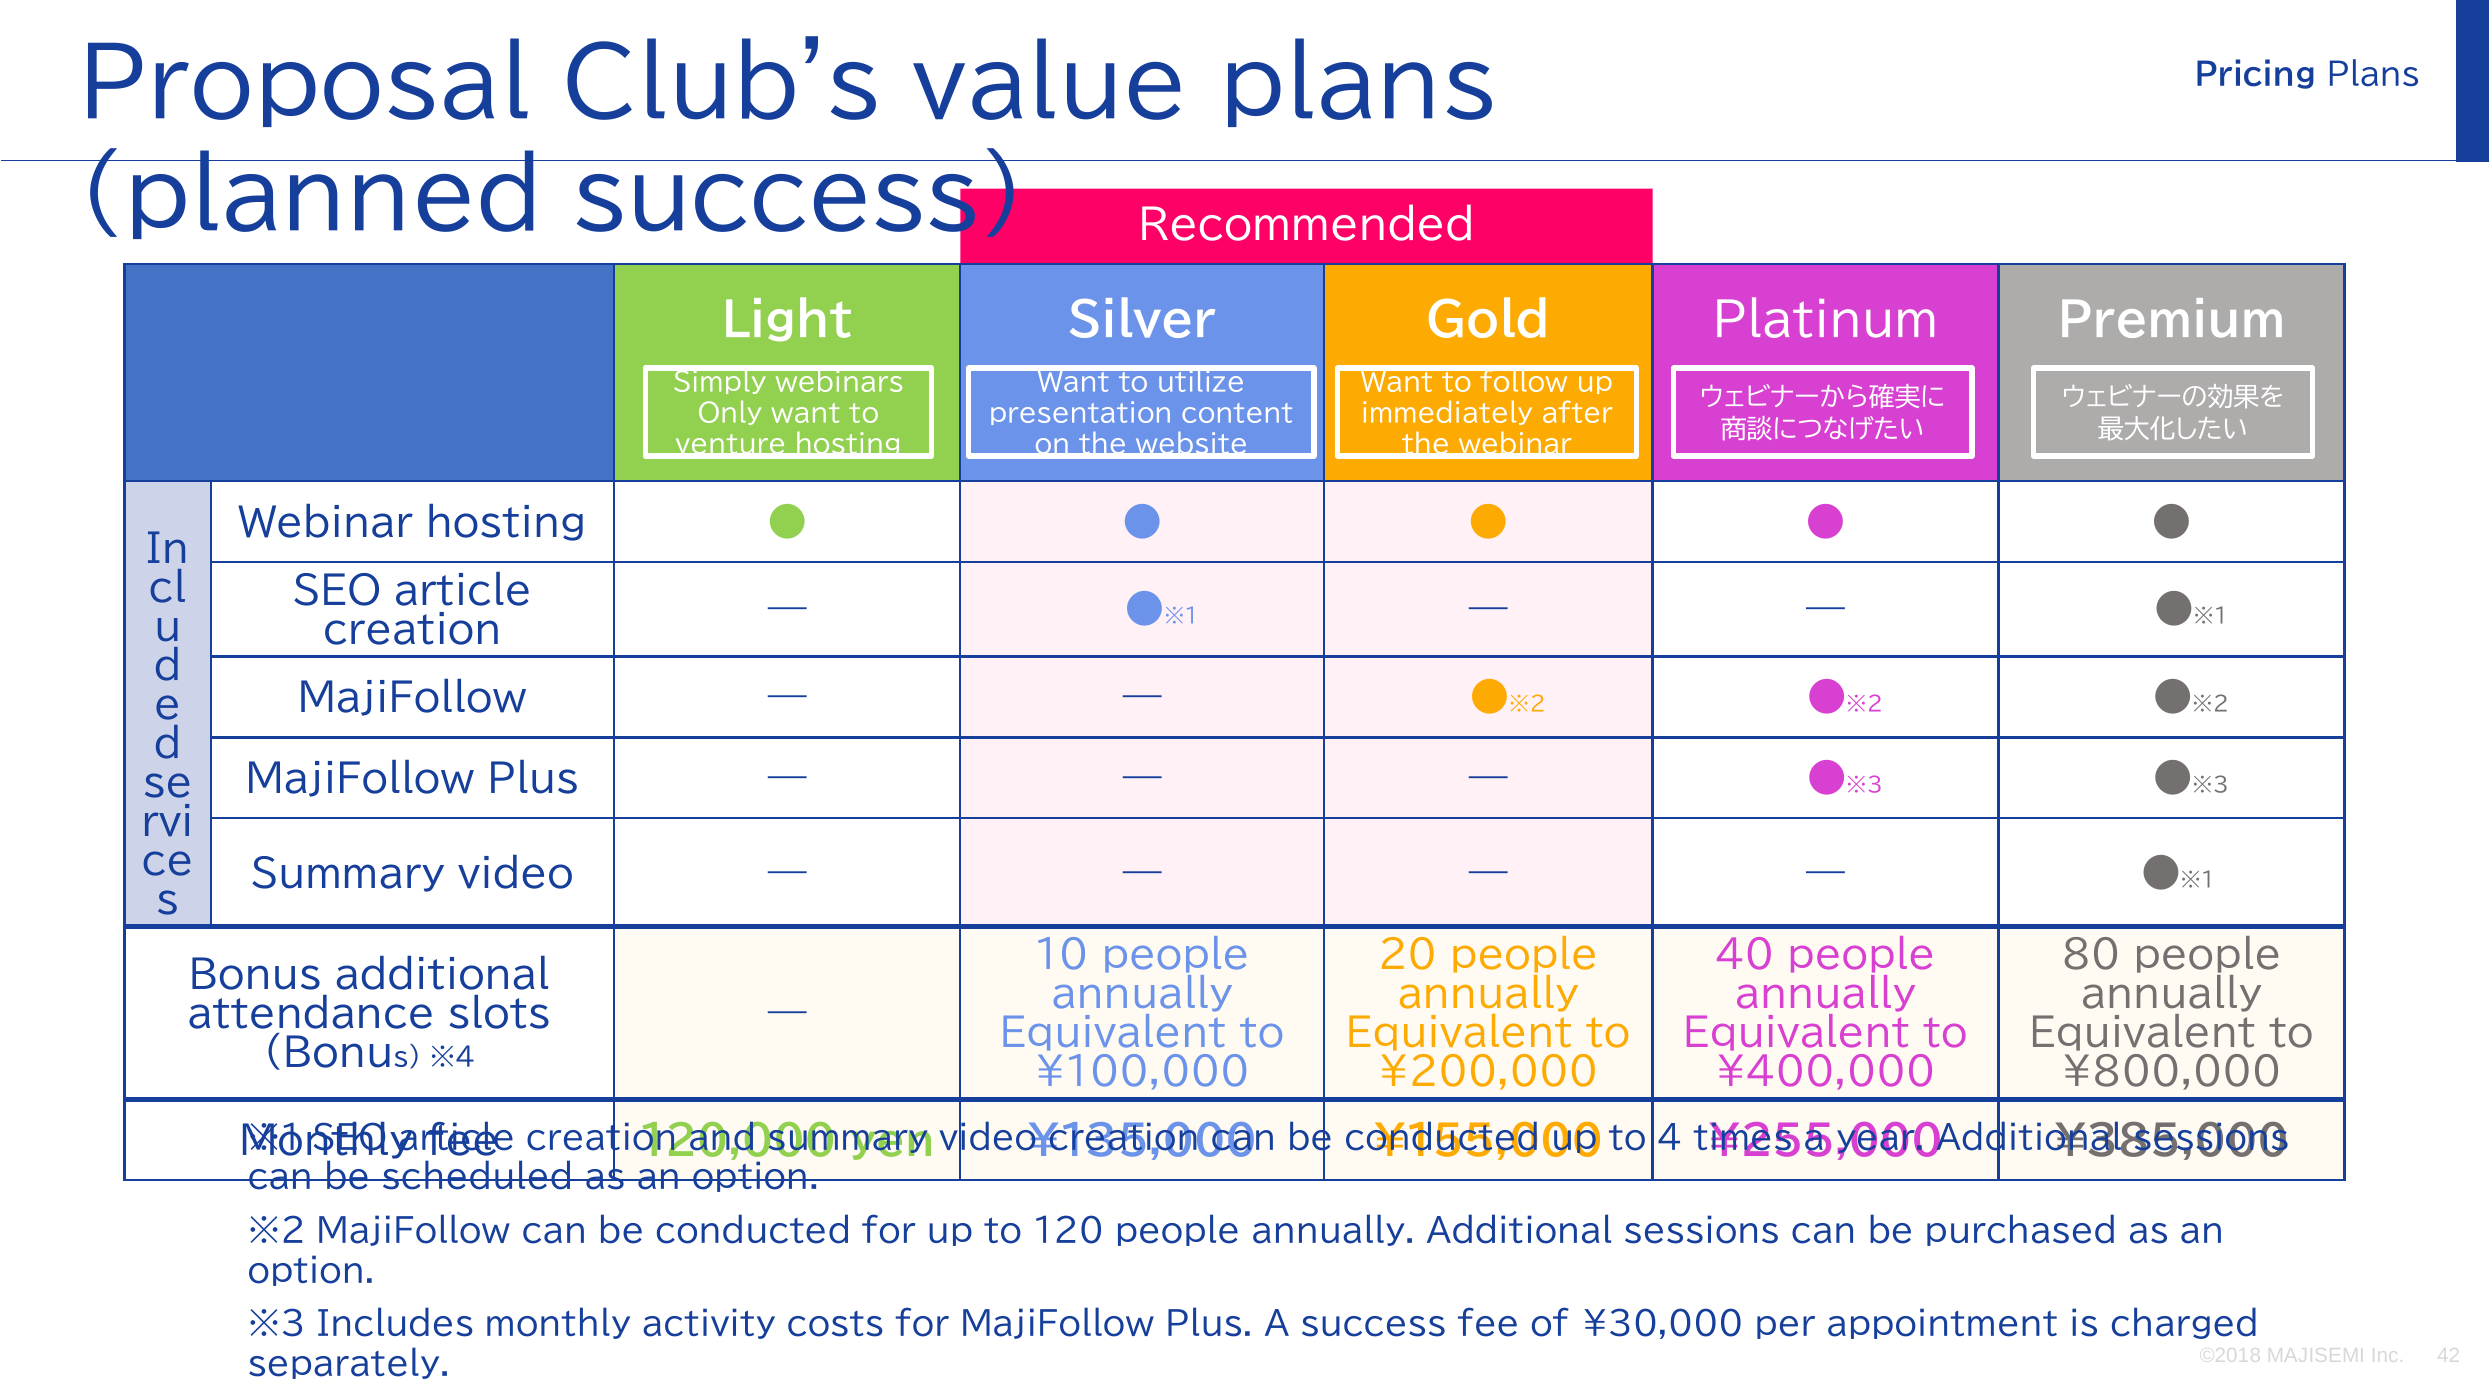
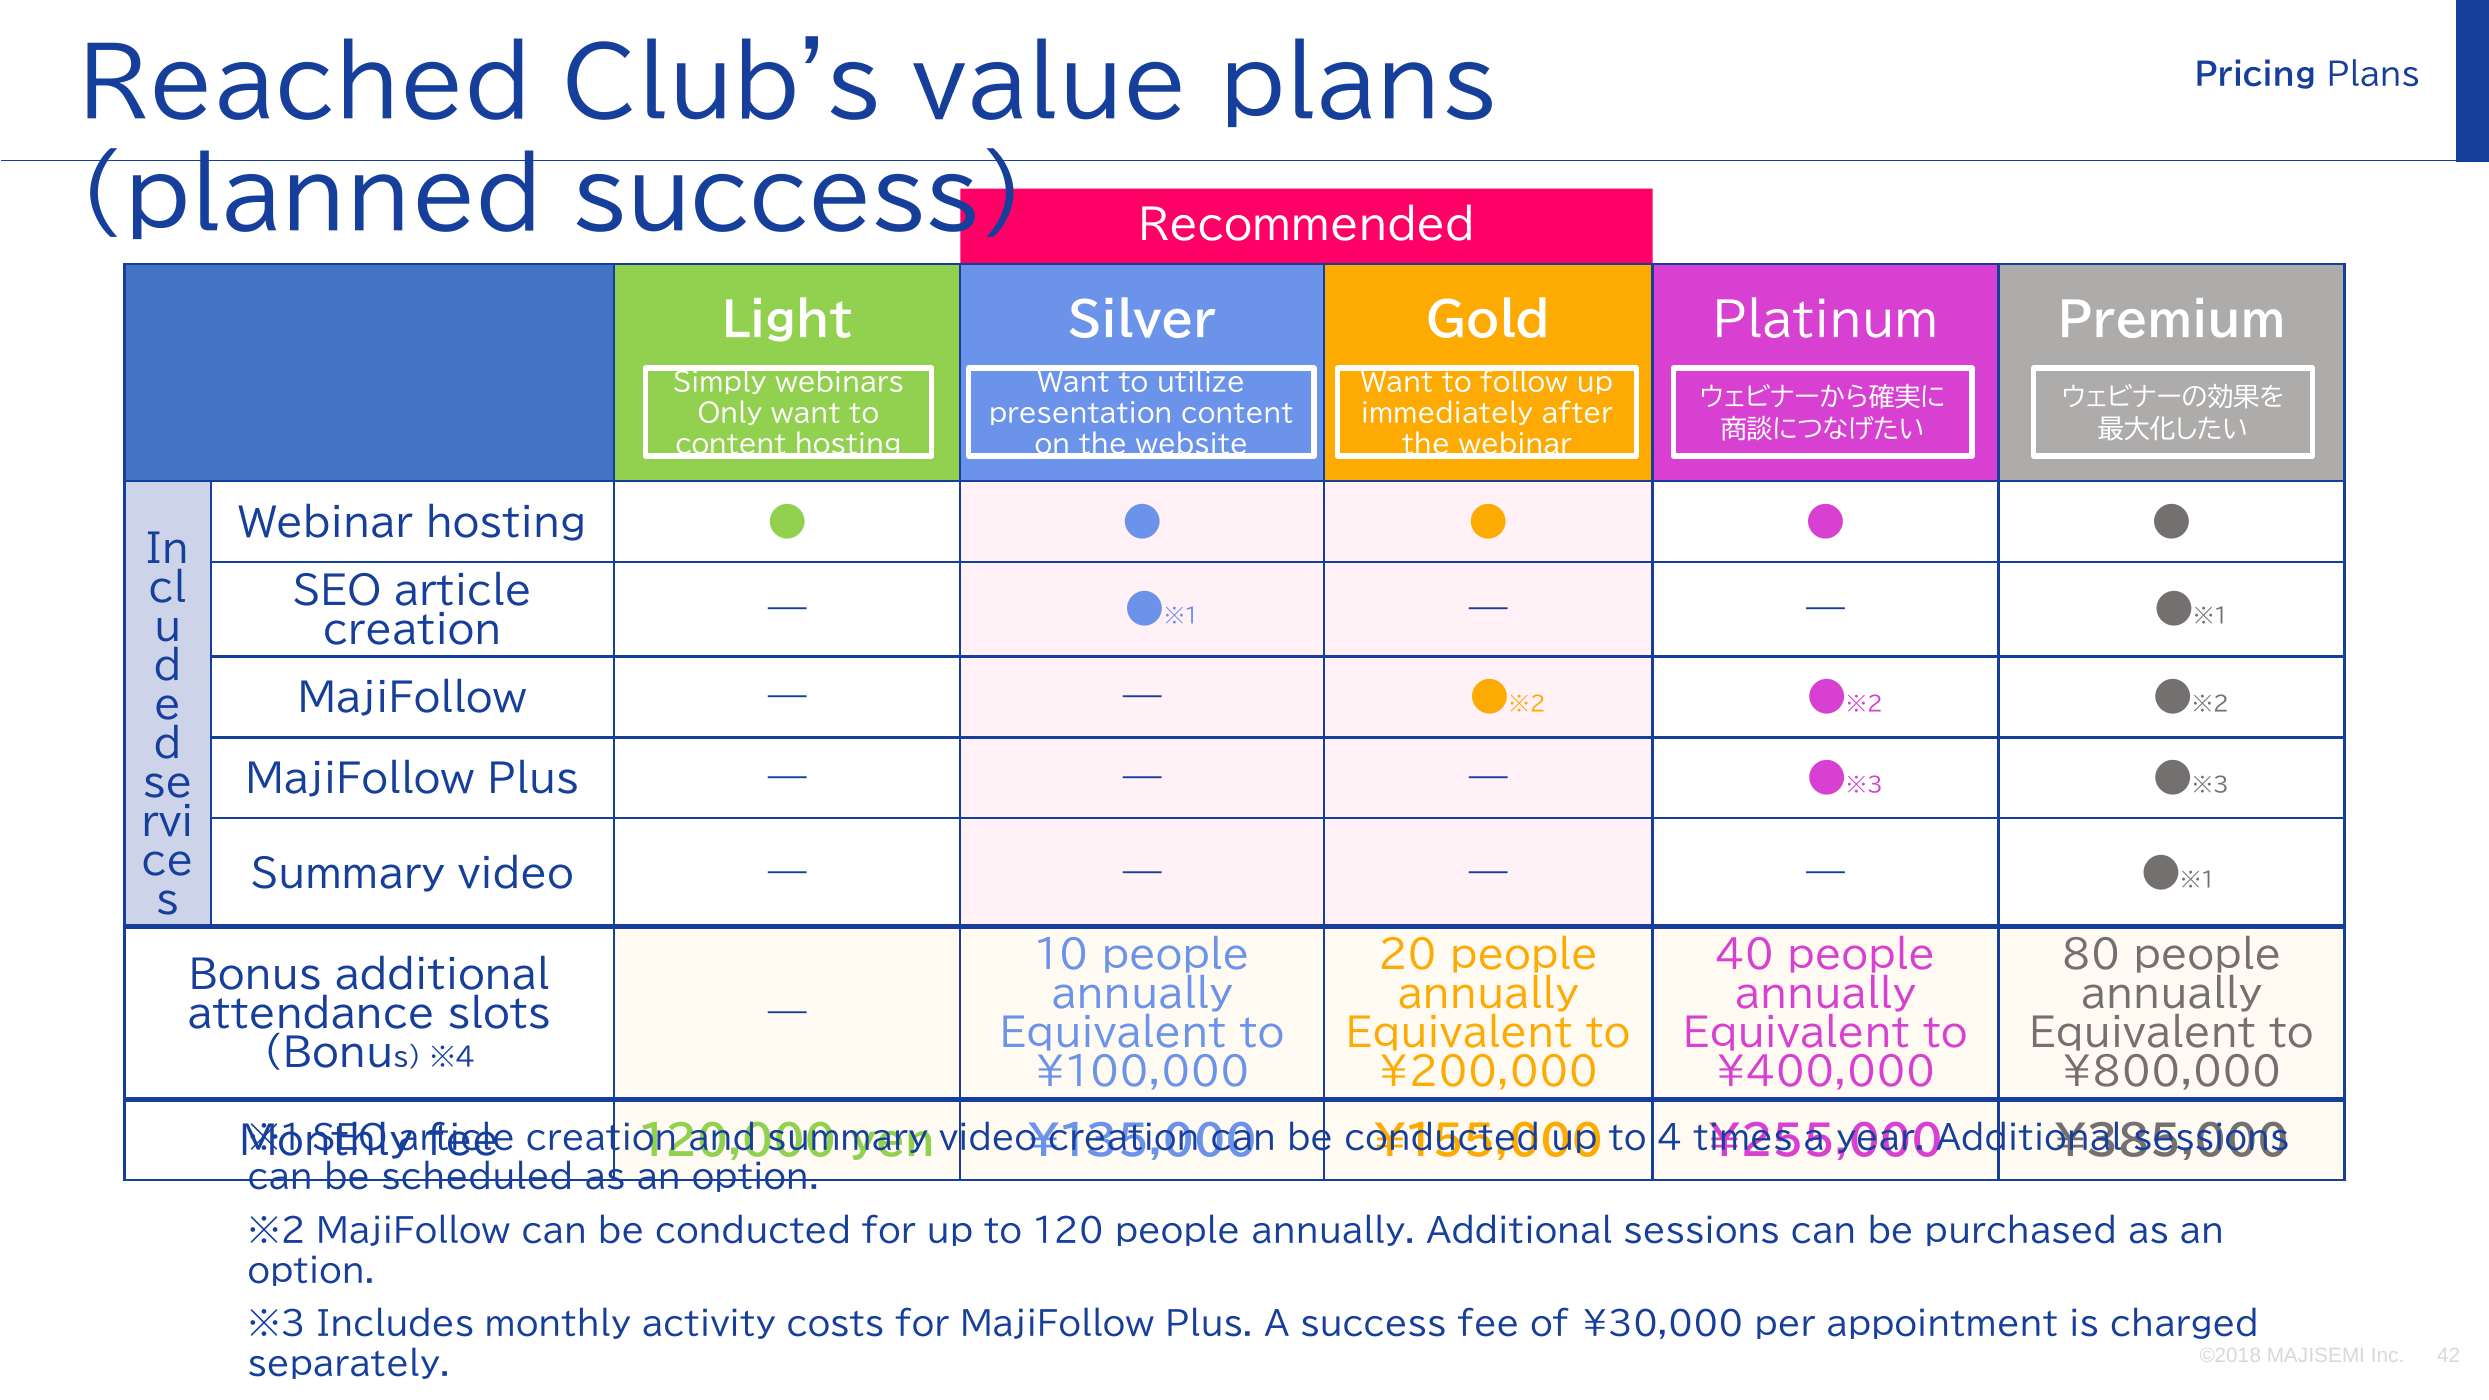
Proposal: Proposal -> Reached
venture at (731, 445): venture -> content
